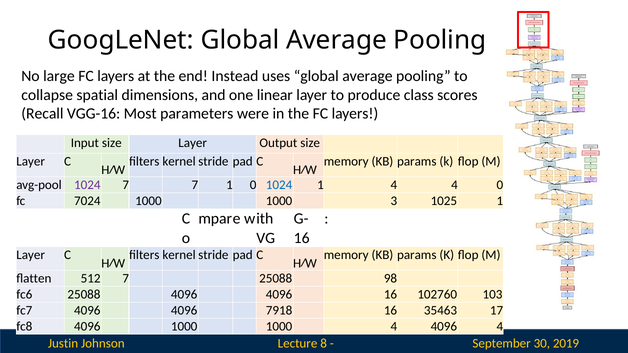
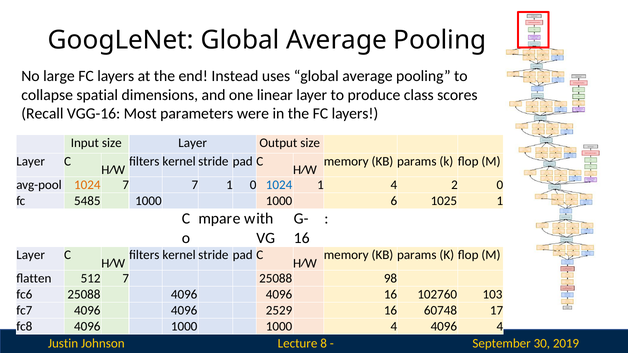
1024 at (87, 185) colour: purple -> orange
4 4: 4 -> 2
7024: 7024 -> 5485
3: 3 -> 6
7918: 7918 -> 2529
35463: 35463 -> 60748
